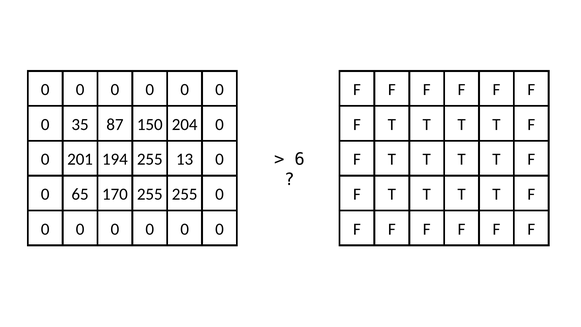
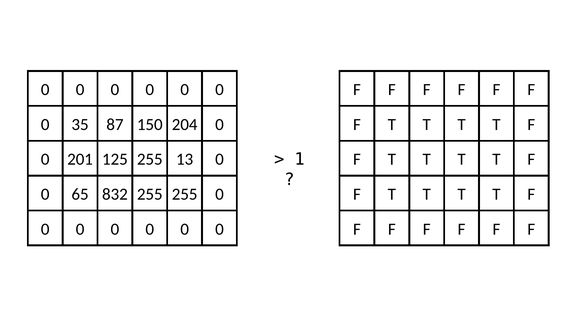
6: 6 -> 1
194: 194 -> 125
170: 170 -> 832
